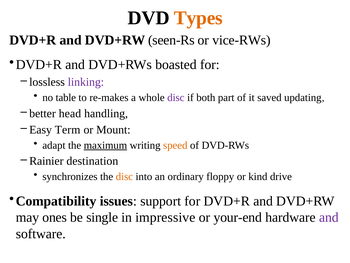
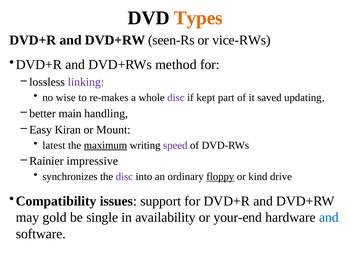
boasted: boasted -> method
table: table -> wise
both: both -> kept
head: head -> main
Term: Term -> Kiran
adapt: adapt -> latest
speed colour: orange -> purple
destination: destination -> impressive
disc at (124, 176) colour: orange -> purple
floppy underline: none -> present
ones: ones -> gold
impressive: impressive -> availability
and at (329, 217) colour: purple -> blue
